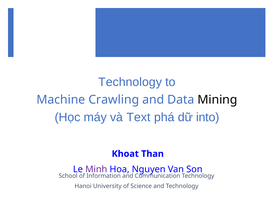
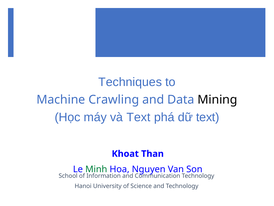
Technology at (130, 82): Technology -> Techniques
dữ into: into -> text
Minh colour: purple -> green
